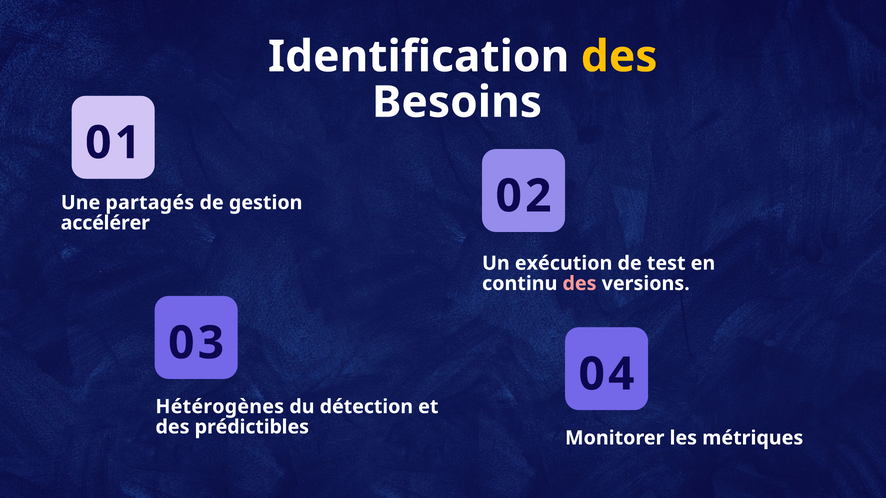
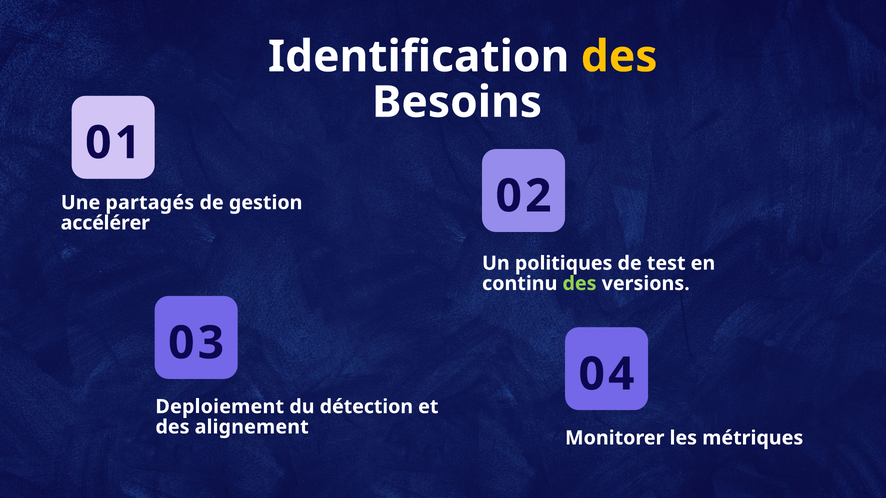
exécution: exécution -> politiques
des at (579, 284) colour: pink -> light green
Hétérogènes: Hétérogènes -> Deploiement
prédictibles: prédictibles -> alignement
